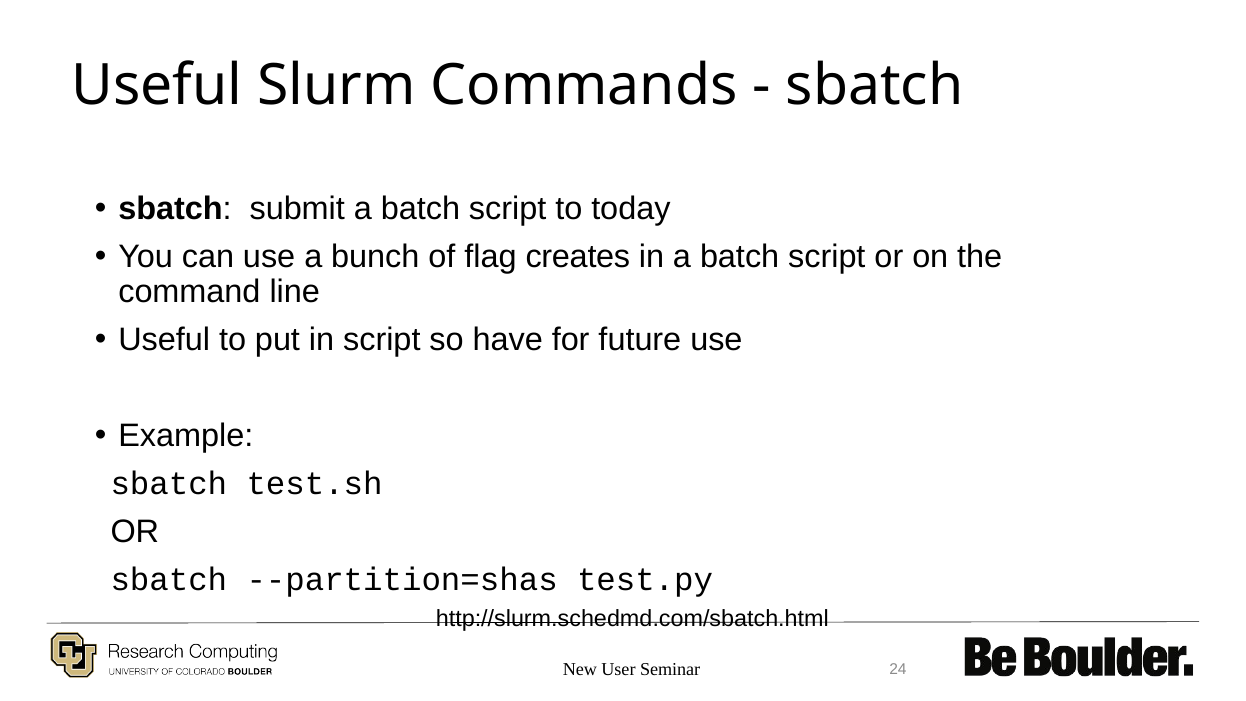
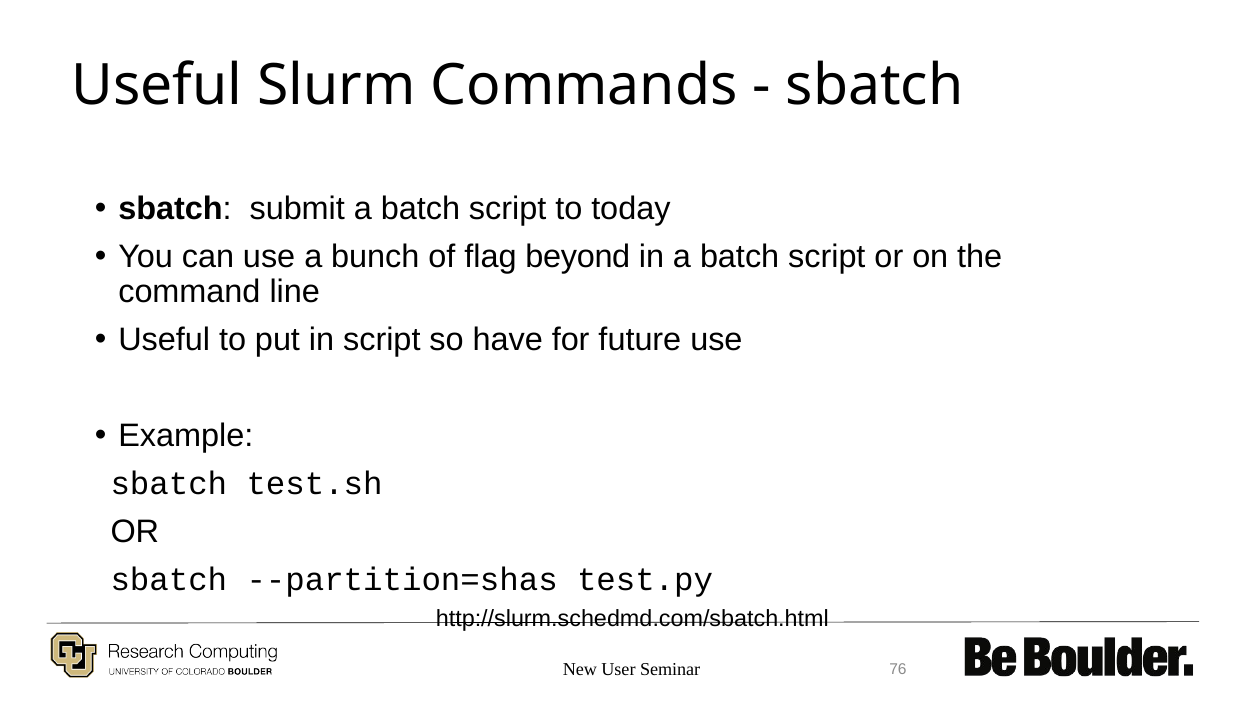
creates: creates -> beyond
24: 24 -> 76
